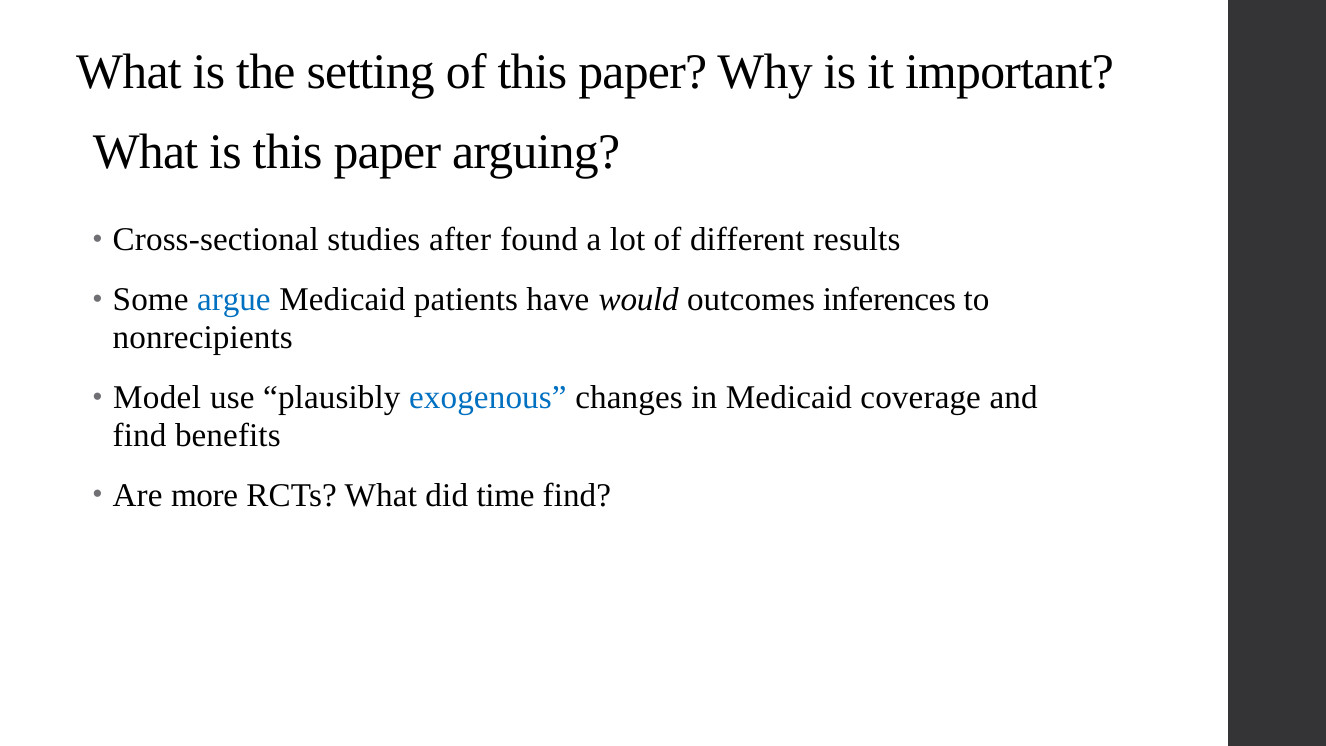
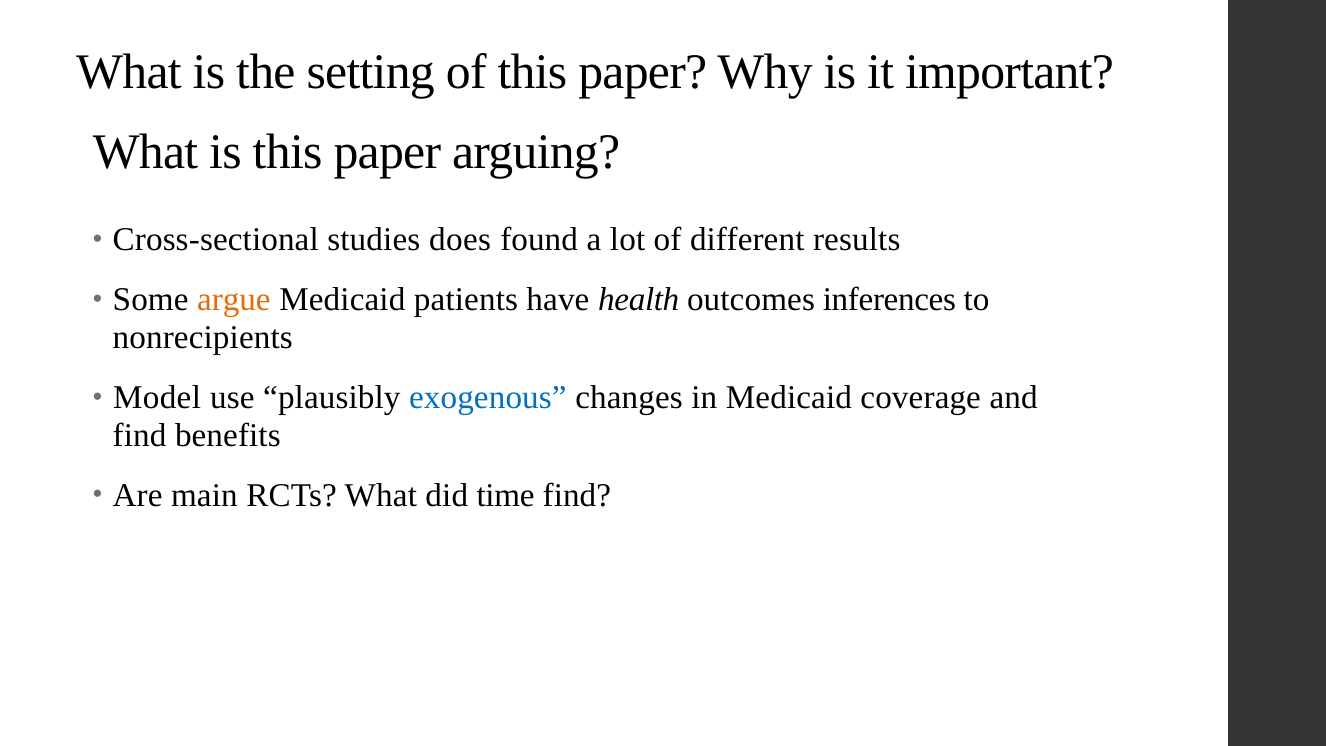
after: after -> does
argue colour: blue -> orange
would: would -> health
more: more -> main
